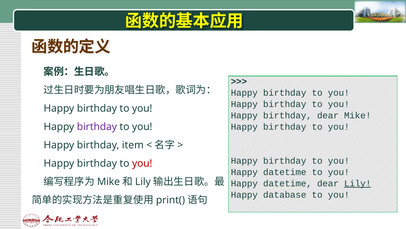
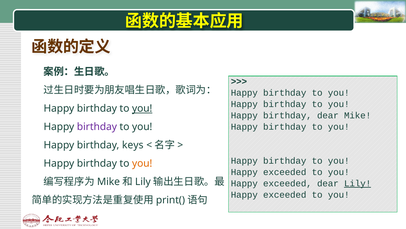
you at (142, 108) underline: none -> present
item: item -> keys
you at (142, 163) colour: red -> orange
datetime at (285, 172): datetime -> exceeded
datetime at (287, 183): datetime -> exceeded
database at (285, 194): database -> exceeded
